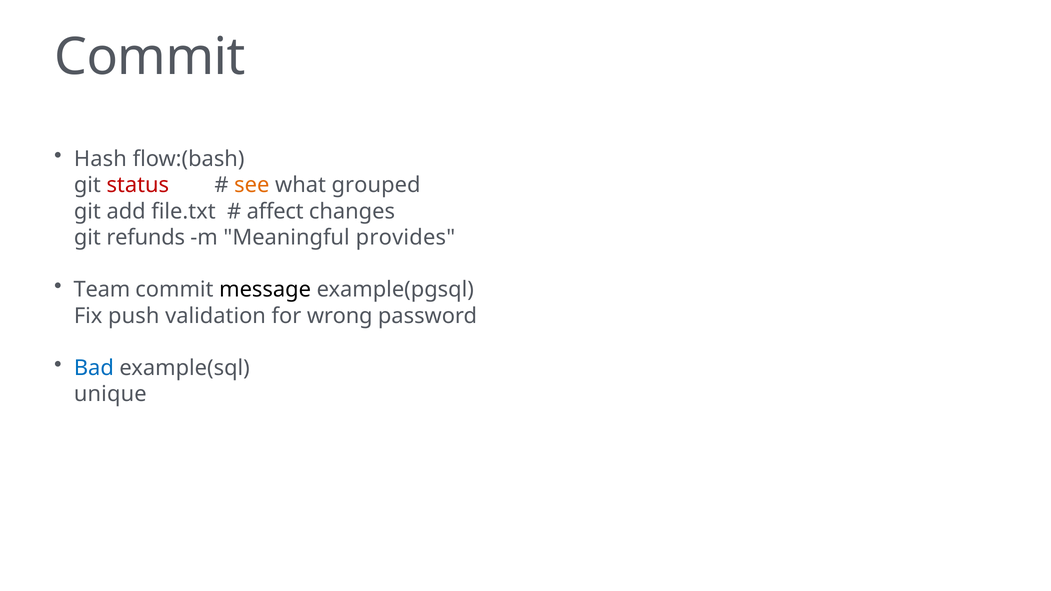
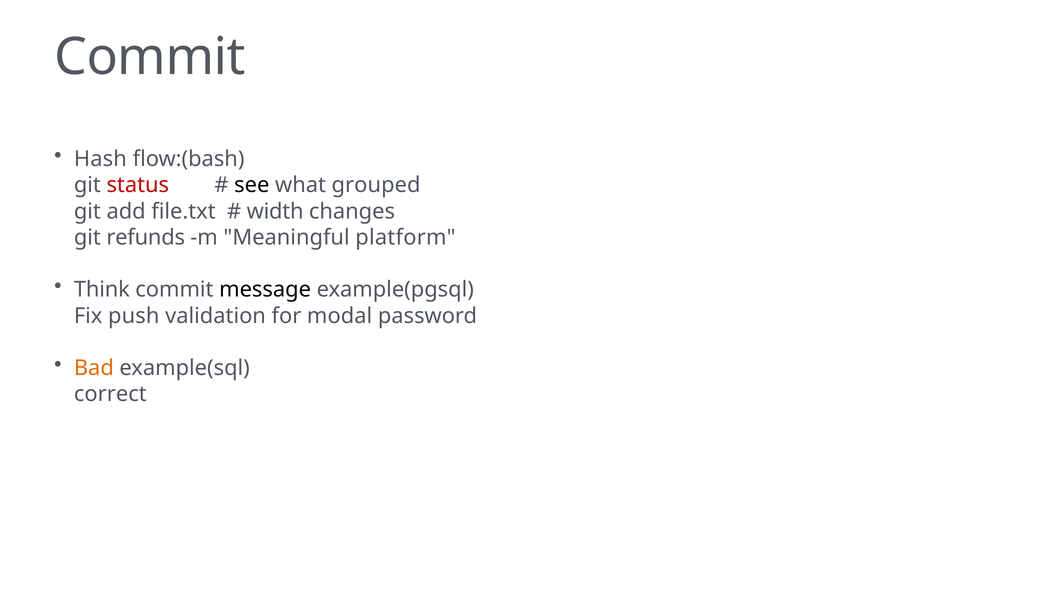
see colour: orange -> black
affect: affect -> width
provides: provides -> platform
Team: Team -> Think
wrong: wrong -> modal
Bad colour: blue -> orange
unique: unique -> correct
